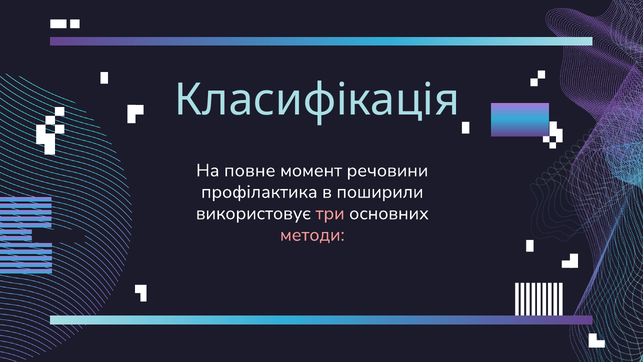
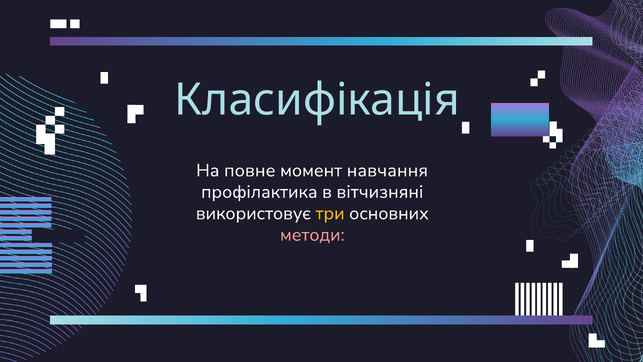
речовини: речовини -> навчання
поширили: поширили -> вітчизняні
три colour: pink -> yellow
